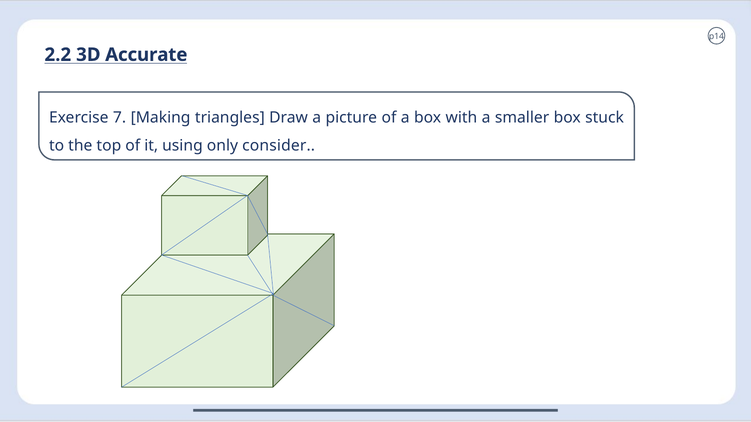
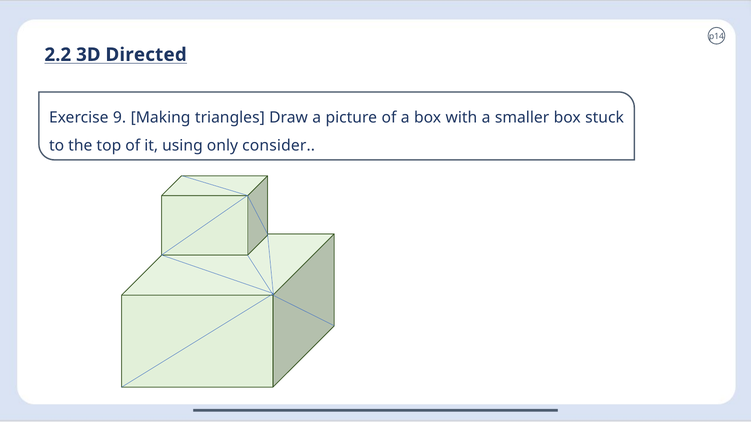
Accurate: Accurate -> Directed
7: 7 -> 9
